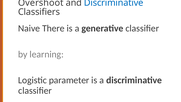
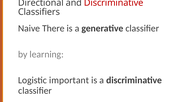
Overshoot: Overshoot -> Directional
Discriminative at (114, 3) colour: blue -> red
parameter: parameter -> important
